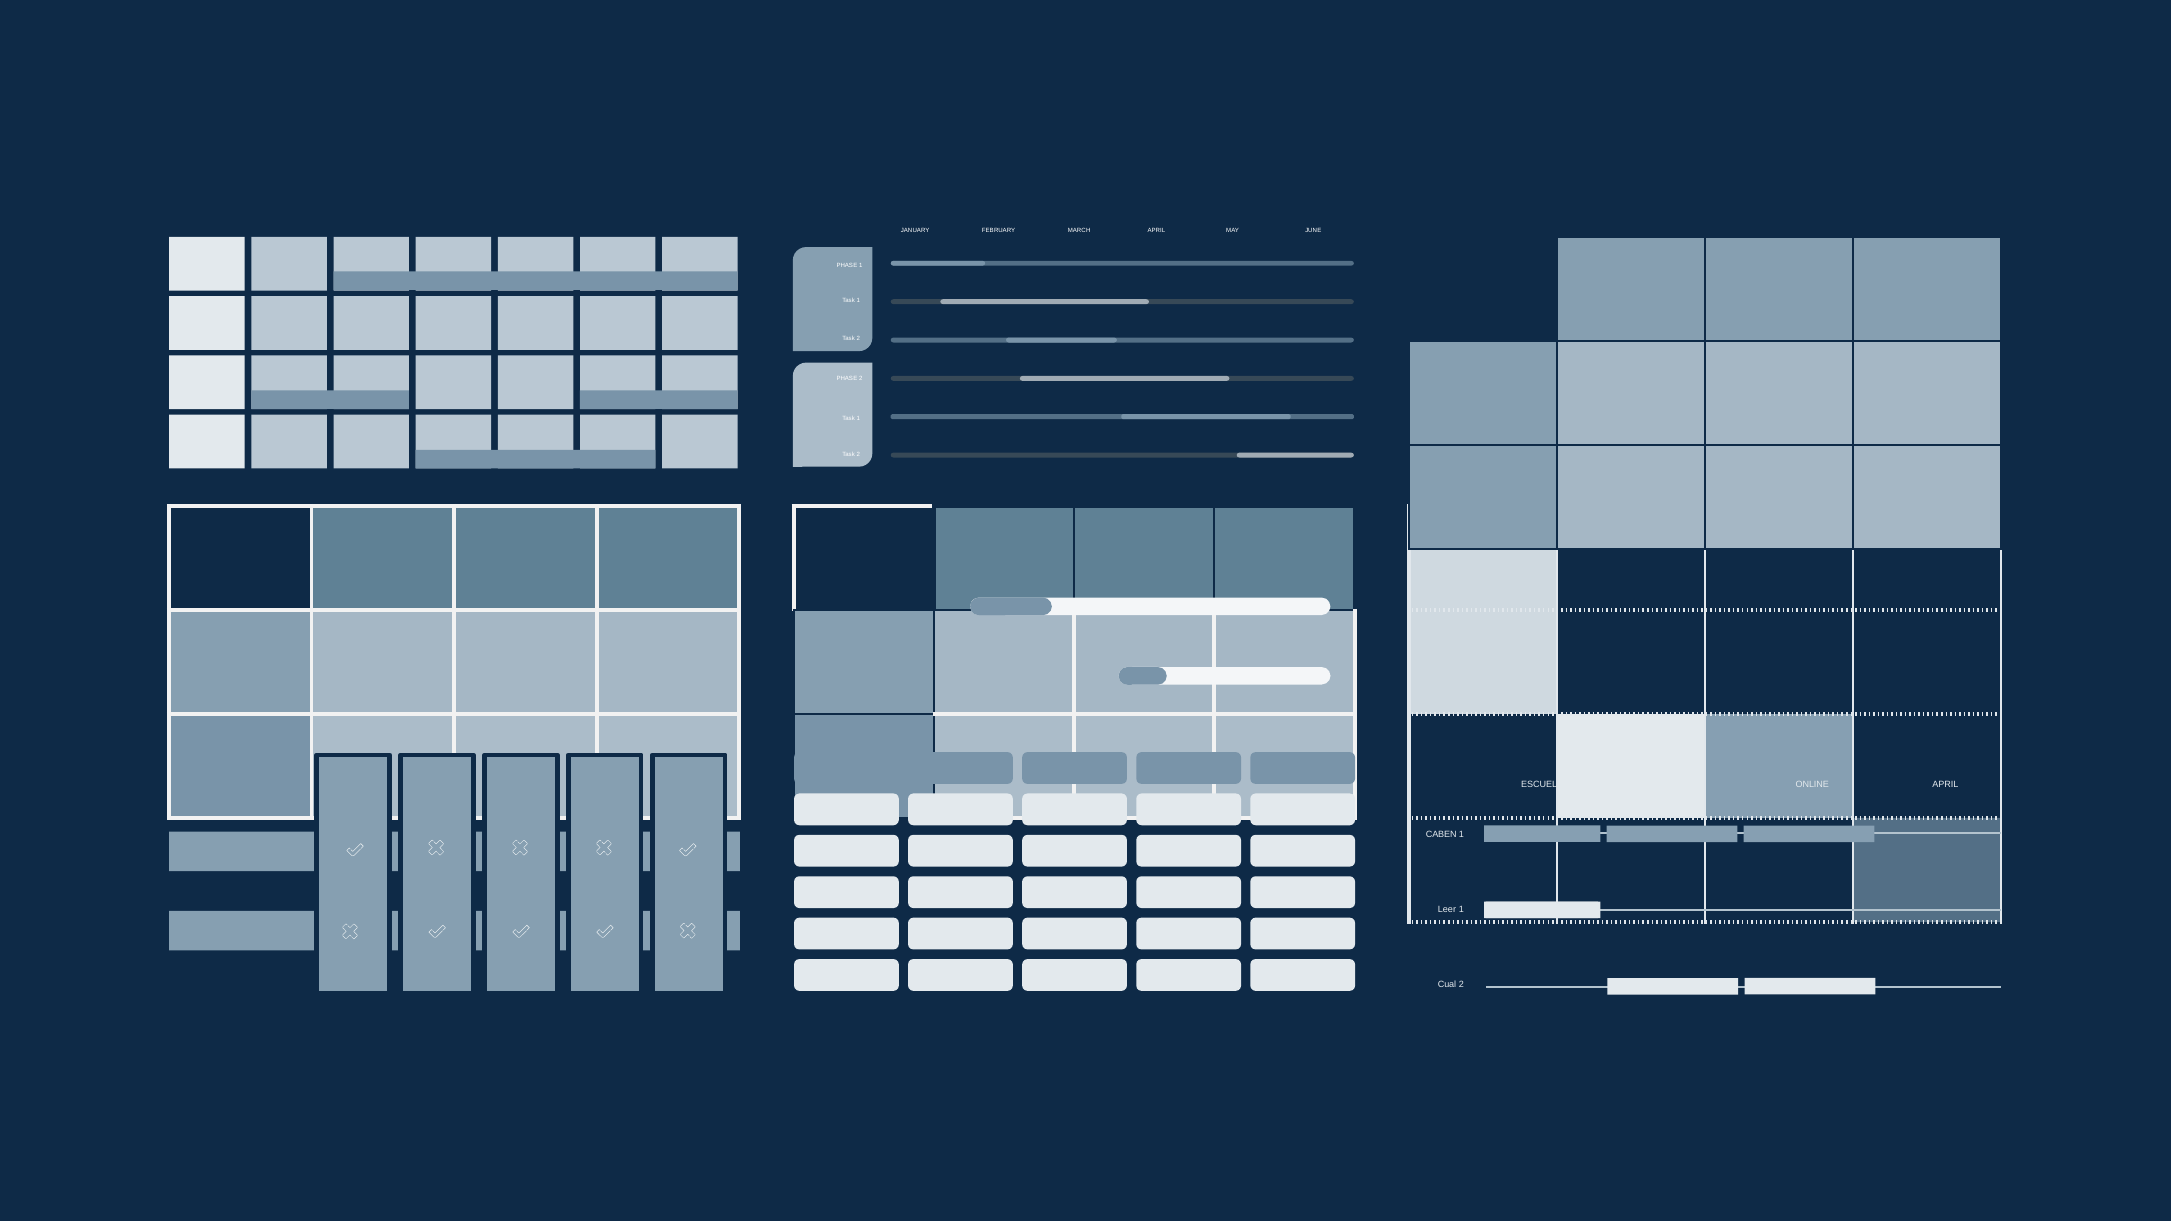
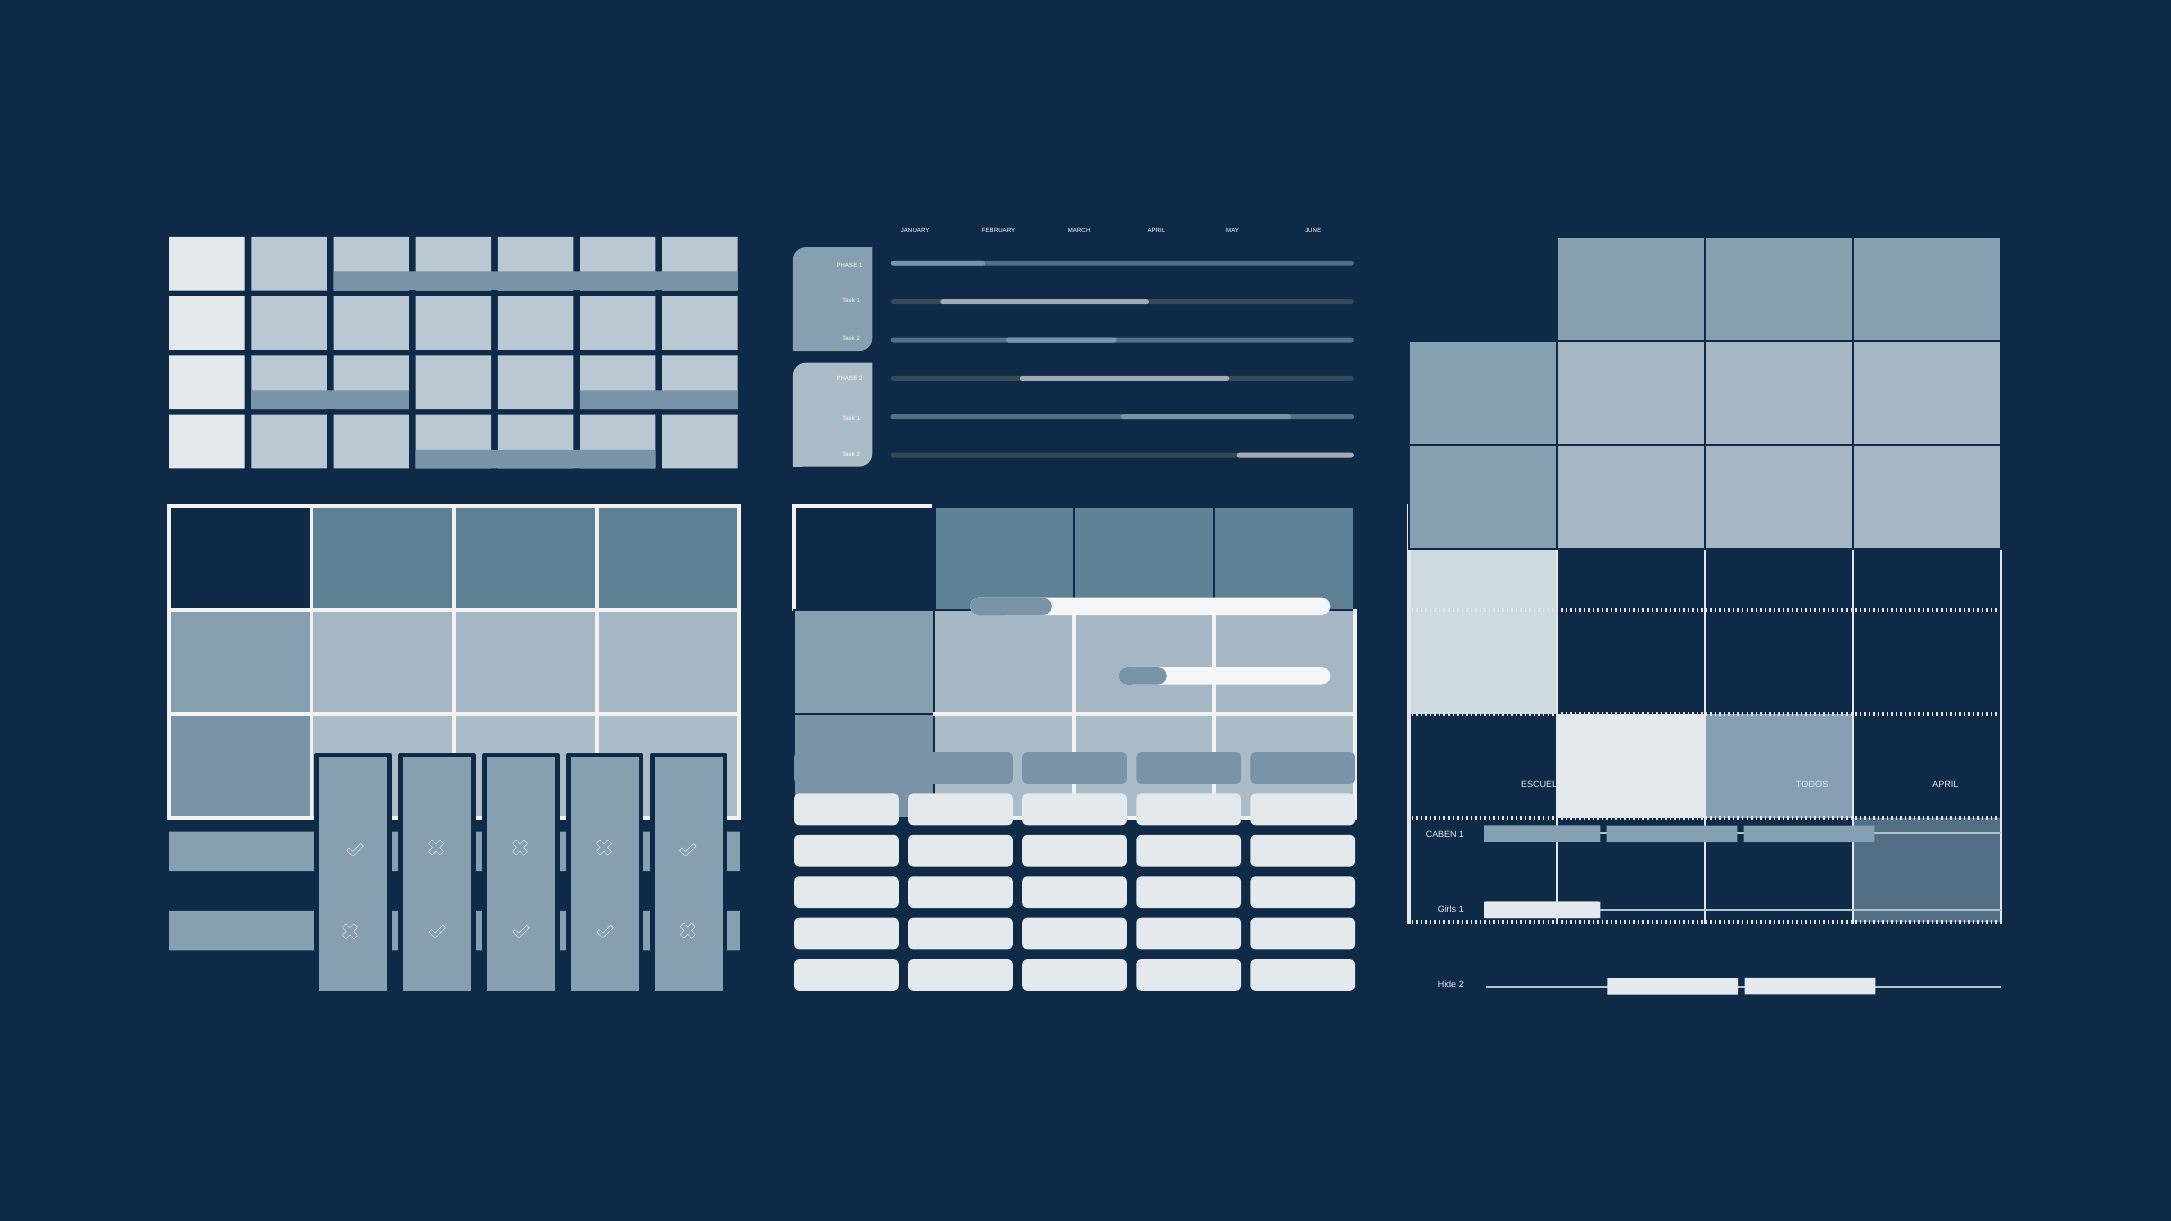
ONLINE: ONLINE -> TODOS
Leer: Leer -> Girls
Cual: Cual -> Hide
